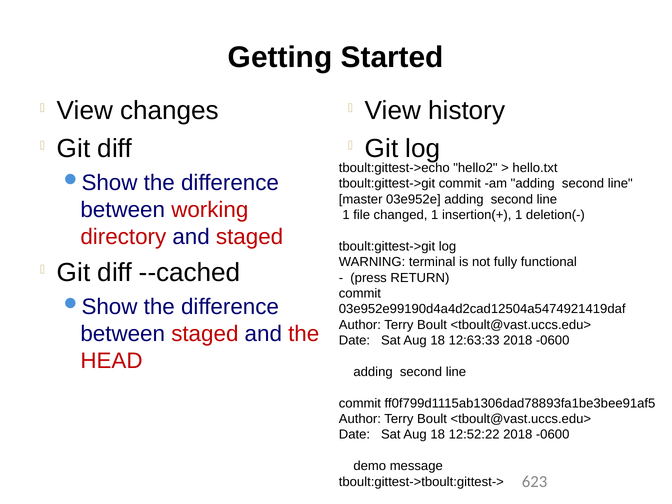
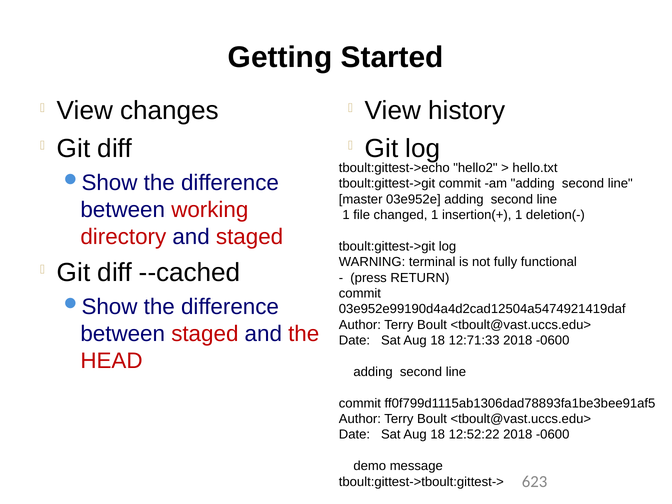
12:63:33: 12:63:33 -> 12:71:33
